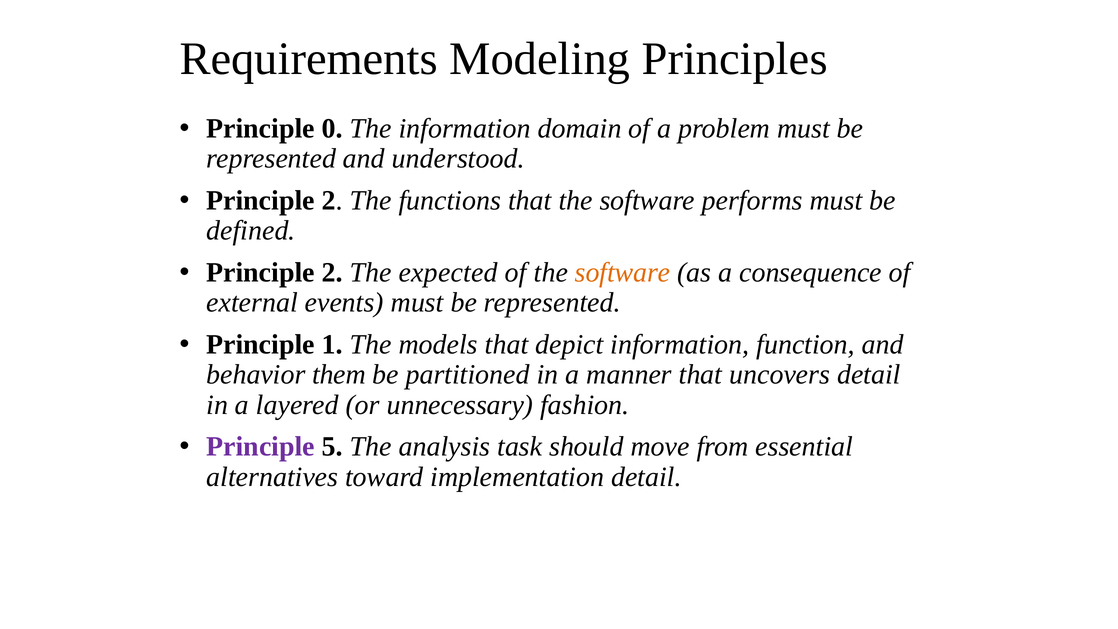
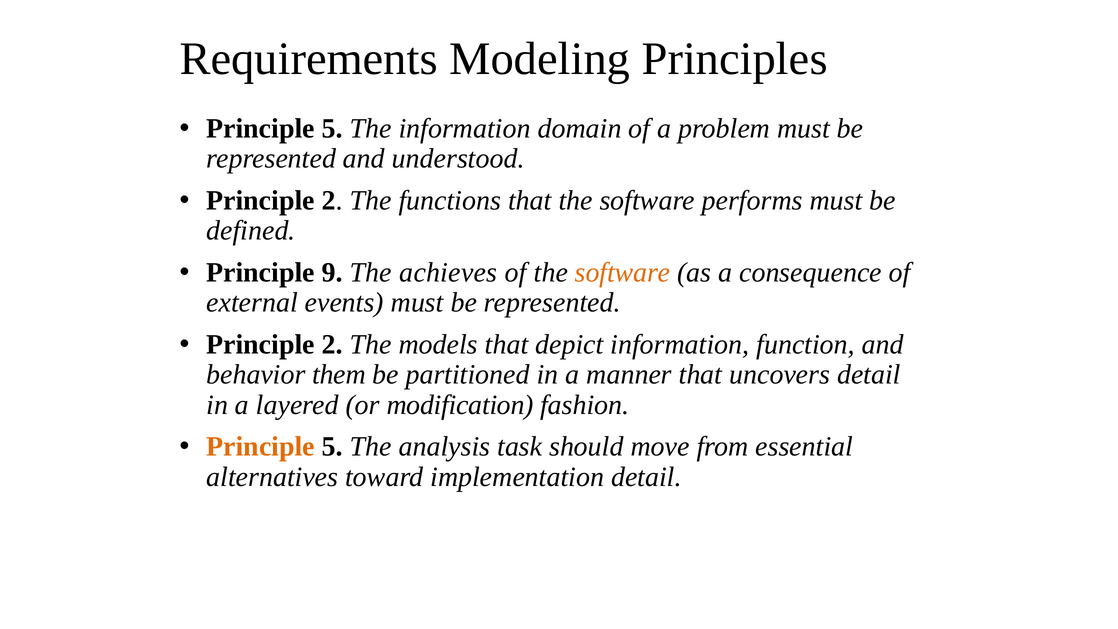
0 at (332, 128): 0 -> 5
2 at (332, 272): 2 -> 9
expected: expected -> achieves
1 at (332, 344): 1 -> 2
unnecessary: unnecessary -> modification
Principle at (261, 447) colour: purple -> orange
